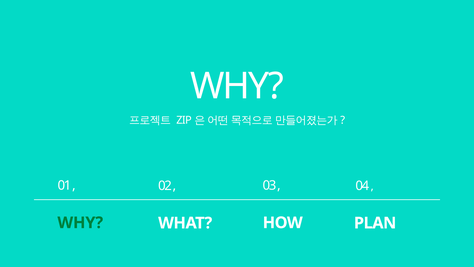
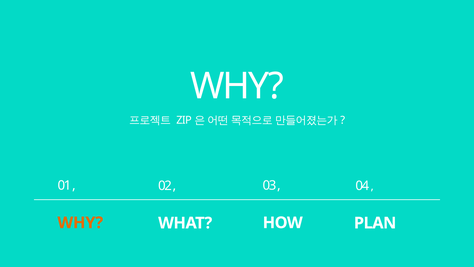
WHY at (80, 222) colour: green -> orange
